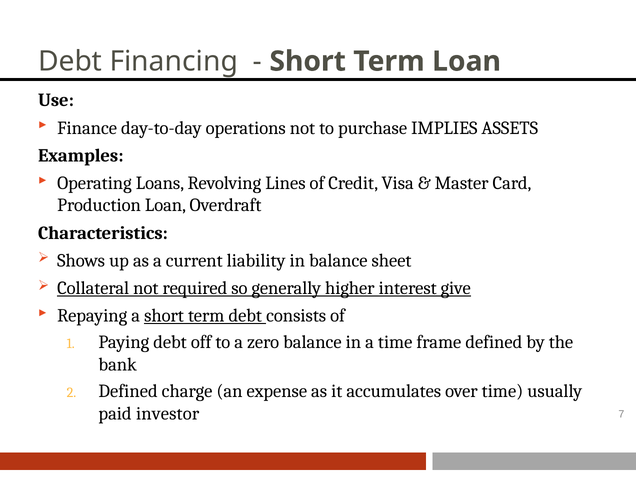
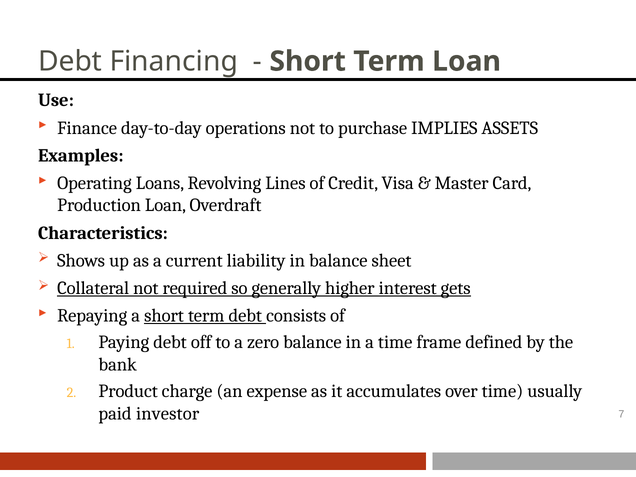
give: give -> gets
Defined at (128, 391): Defined -> Product
